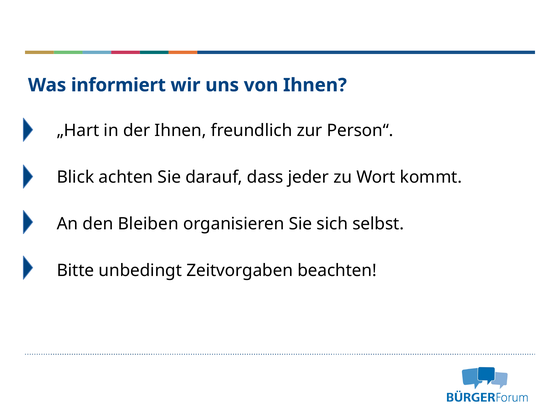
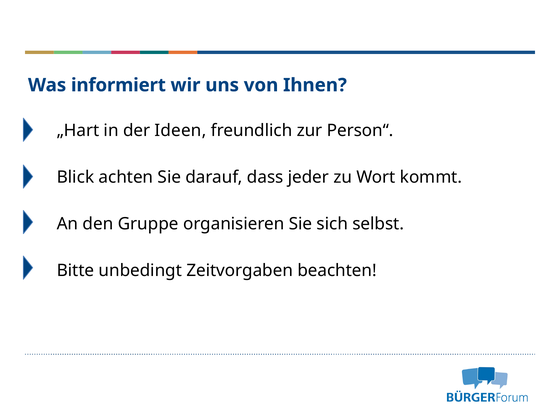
der Ihnen: Ihnen -> Ideen
Bleiben: Bleiben -> Gruppe
